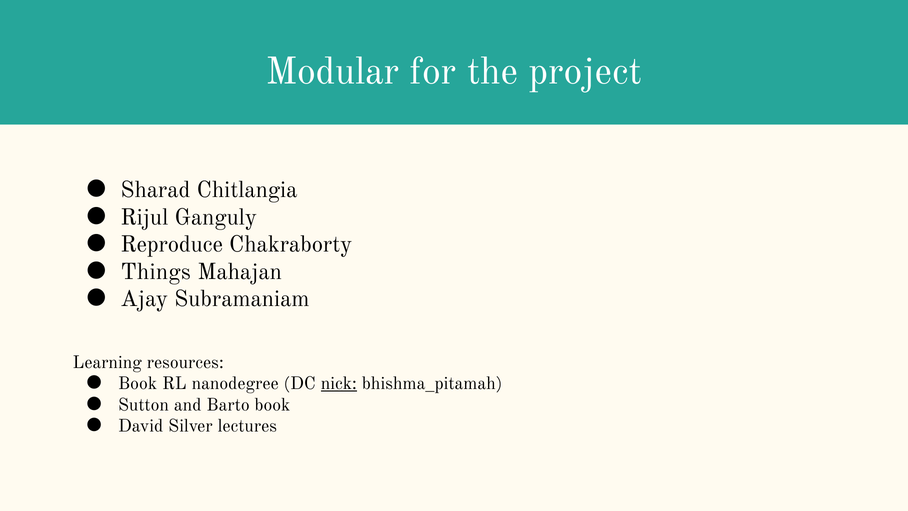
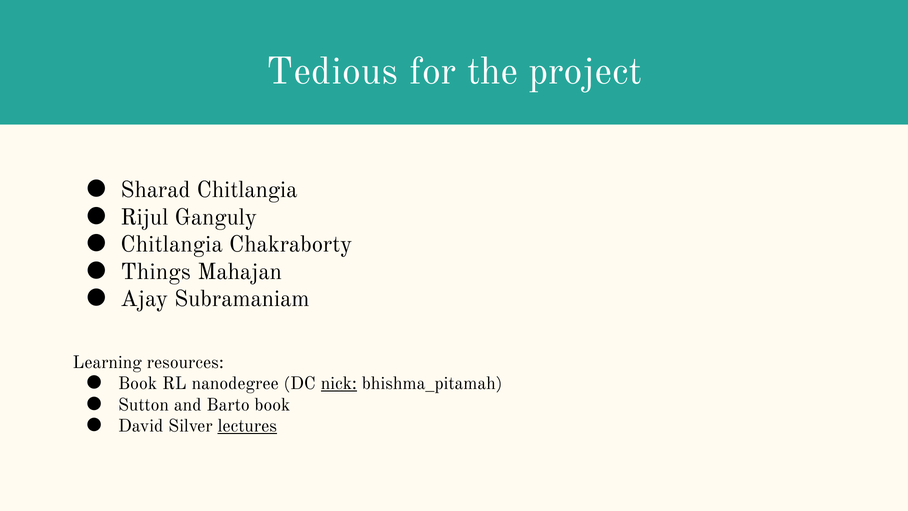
Modular: Modular -> Tedious
Reproduce at (172, 244): Reproduce -> Chitlangia
lectures underline: none -> present
